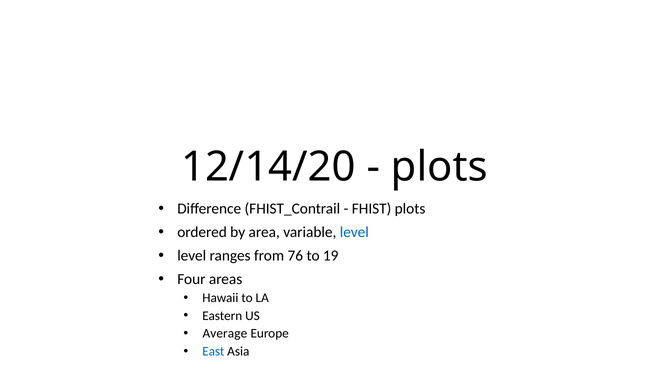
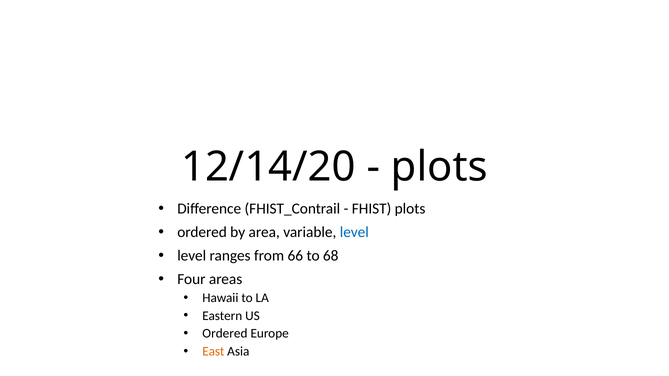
76: 76 -> 66
19: 19 -> 68
Average at (225, 334): Average -> Ordered
East colour: blue -> orange
